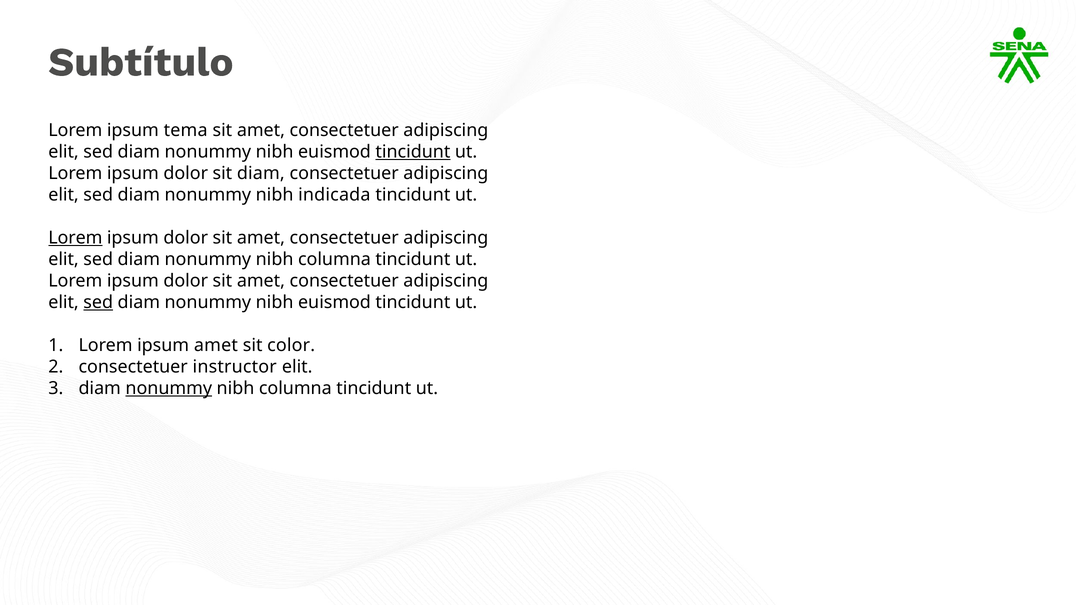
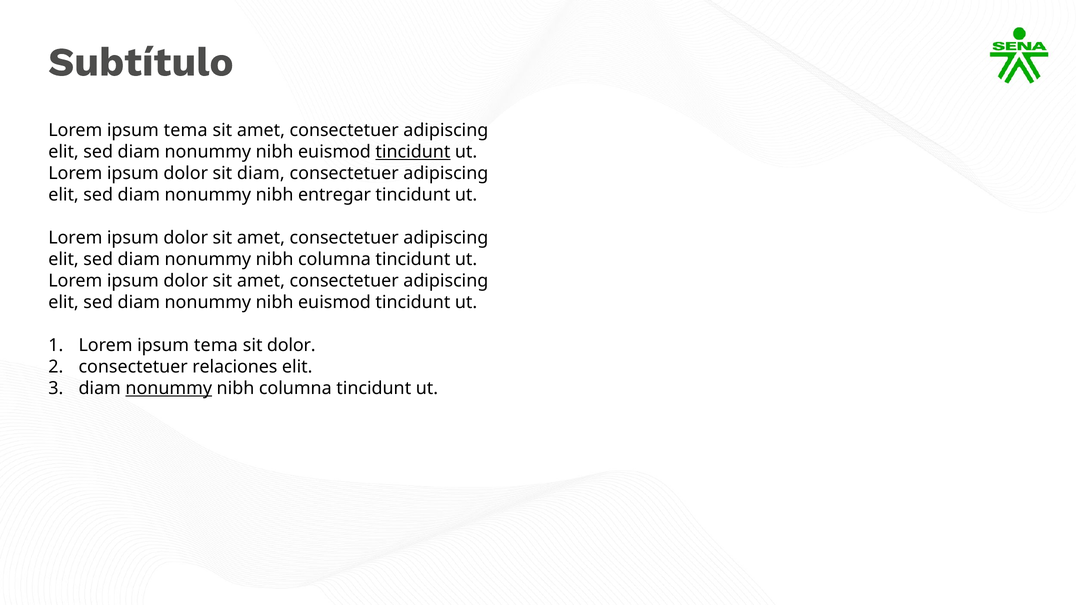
indicada: indicada -> entregar
Lorem at (75, 238) underline: present -> none
sed at (98, 303) underline: present -> none
amet at (216, 346): amet -> tema
sit color: color -> dolor
instructor: instructor -> relaciones
